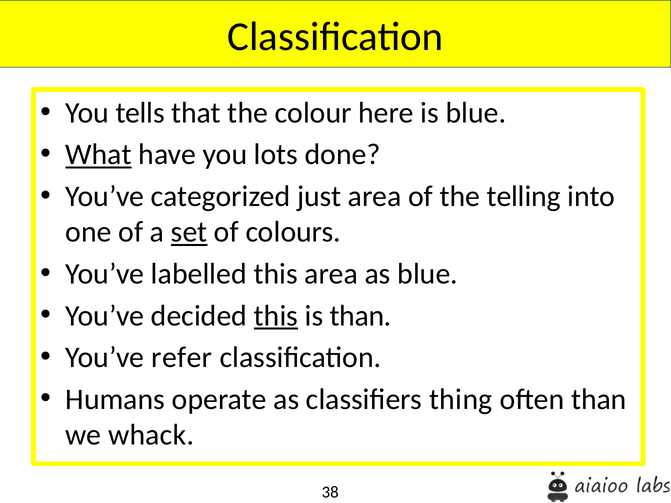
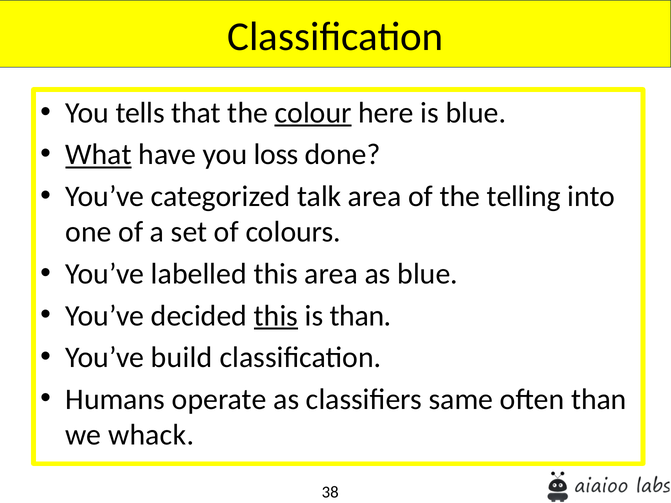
colour underline: none -> present
lots: lots -> loss
just: just -> talk
set underline: present -> none
refer: refer -> build
thing: thing -> same
